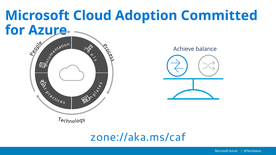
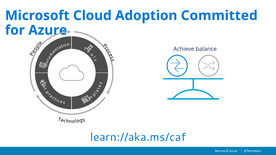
zone://aka.ms/caf: zone://aka.ms/caf -> learn://aka.ms/caf
